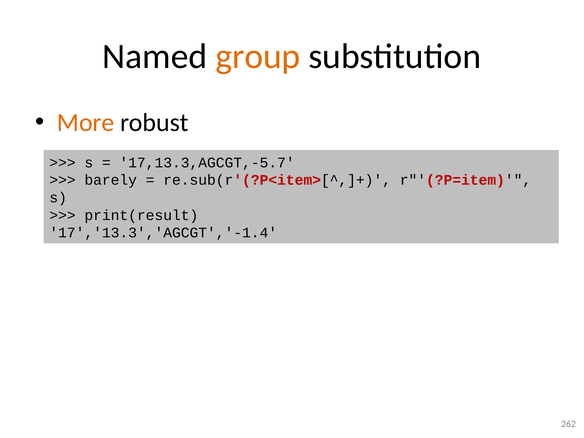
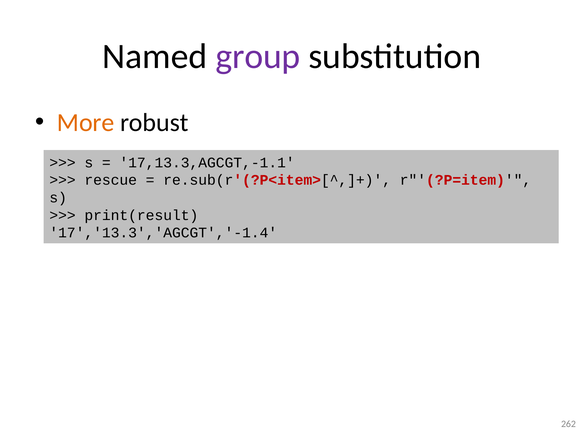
group colour: orange -> purple
17,13.3,AGCGT,-5.7: 17,13.3,AGCGT,-5.7 -> 17,13.3,AGCGT,-1.1
barely: barely -> rescue
